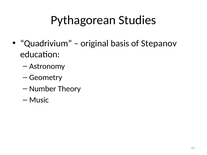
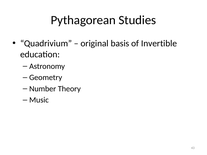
Stepanov: Stepanov -> Invertible
